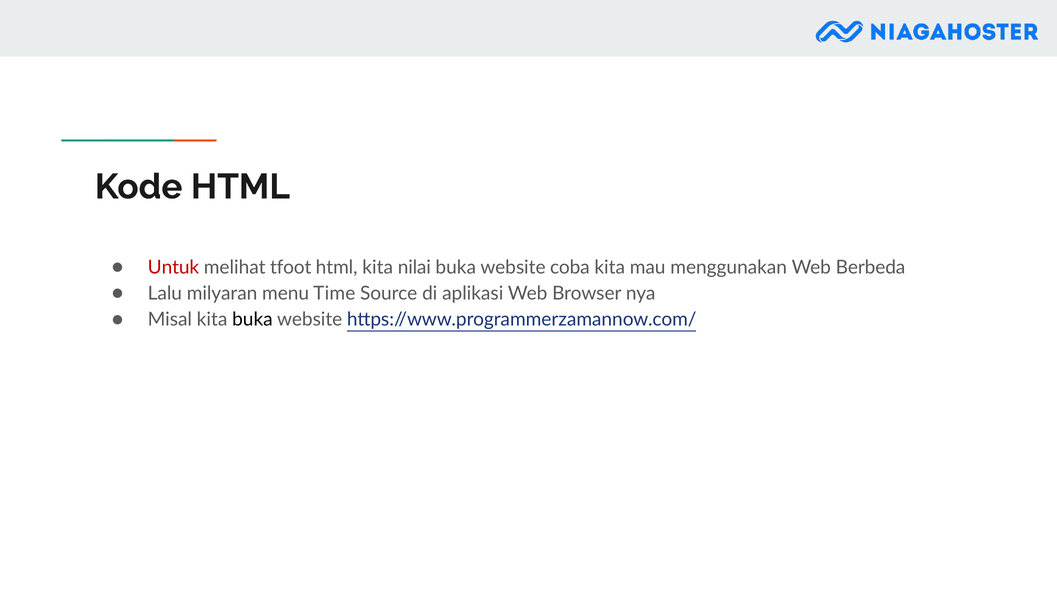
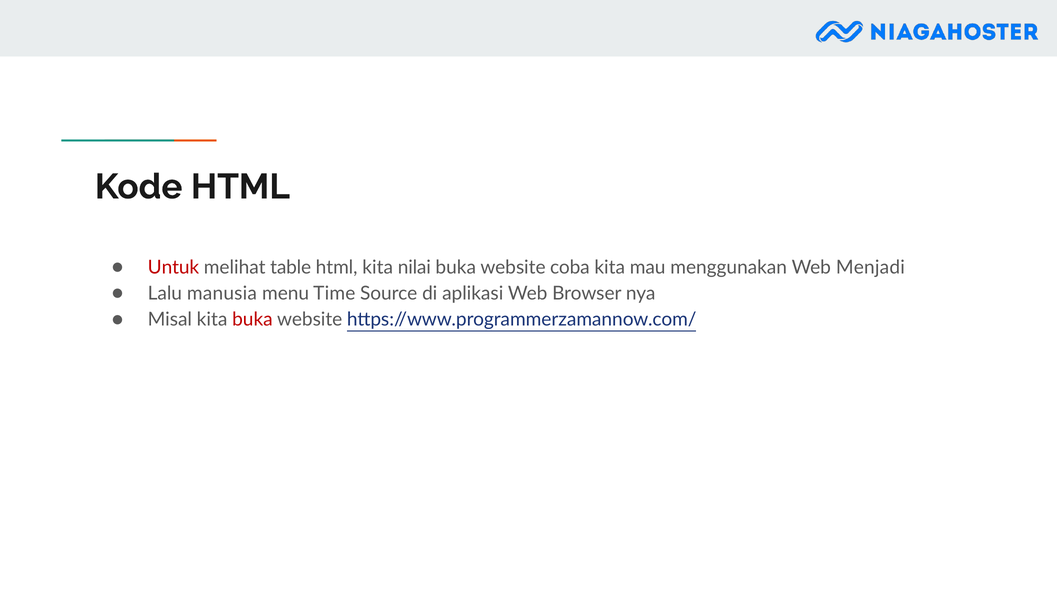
tfoot: tfoot -> table
Berbeda: Berbeda -> Menjadi
milyaran: milyaran -> manusia
buka at (252, 319) colour: black -> red
